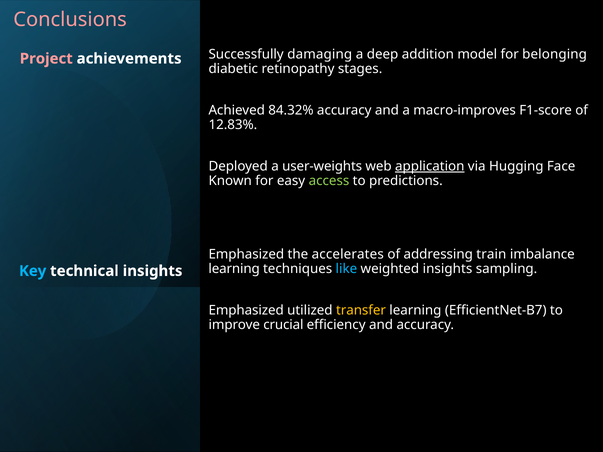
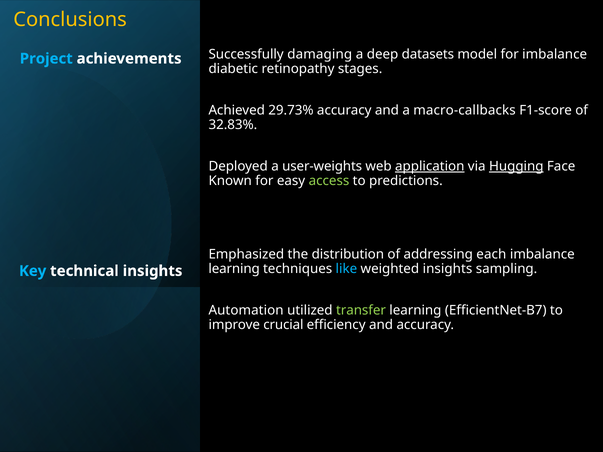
Conclusions colour: pink -> yellow
addition: addition -> datasets
for belonging: belonging -> imbalance
Project colour: pink -> light blue
84.32%: 84.32% -> 29.73%
macro-improves: macro-improves -> macro-callbacks
12.83%: 12.83% -> 32.83%
Hugging underline: none -> present
accelerates: accelerates -> distribution
train: train -> each
Emphasized at (246, 310): Emphasized -> Automation
transfer colour: yellow -> light green
